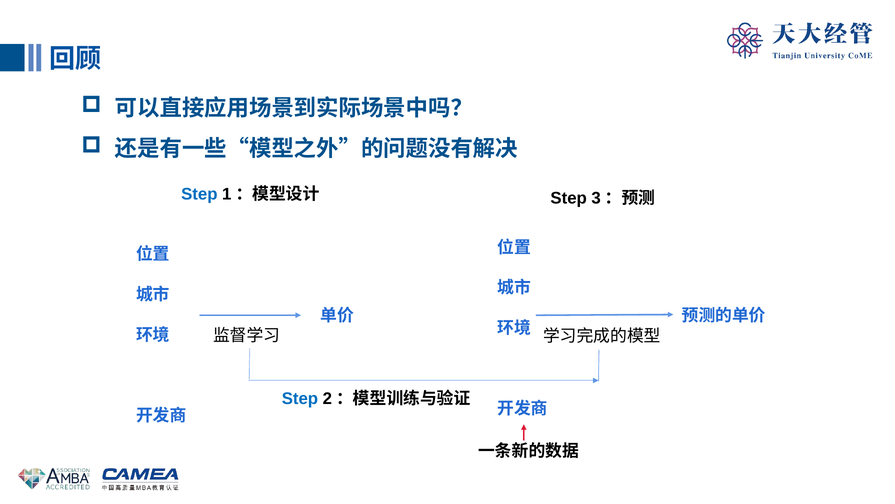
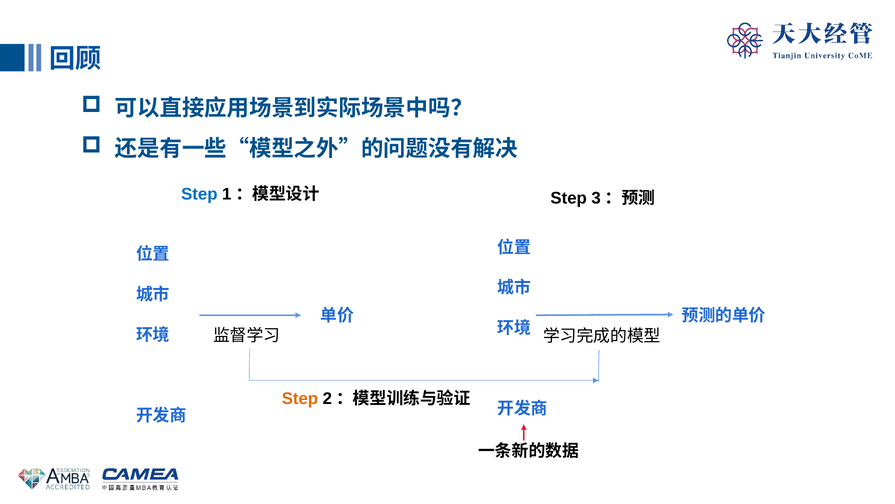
Step at (300, 398) colour: blue -> orange
